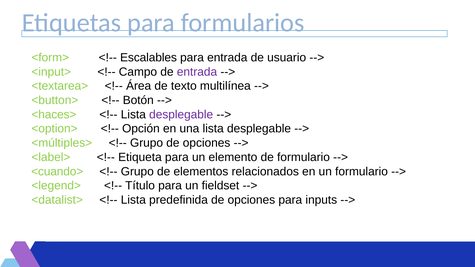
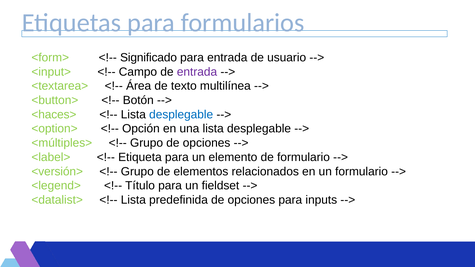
Escalables: Escalables -> Significado
desplegable at (181, 115) colour: purple -> blue
<cuando>: <cuando> -> <versión>
